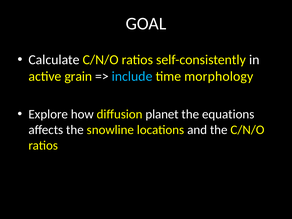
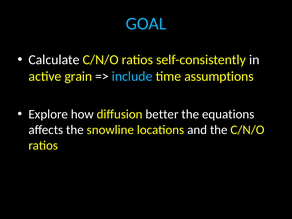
GOAL colour: white -> light blue
morphology: morphology -> assumptions
planet: planet -> better
